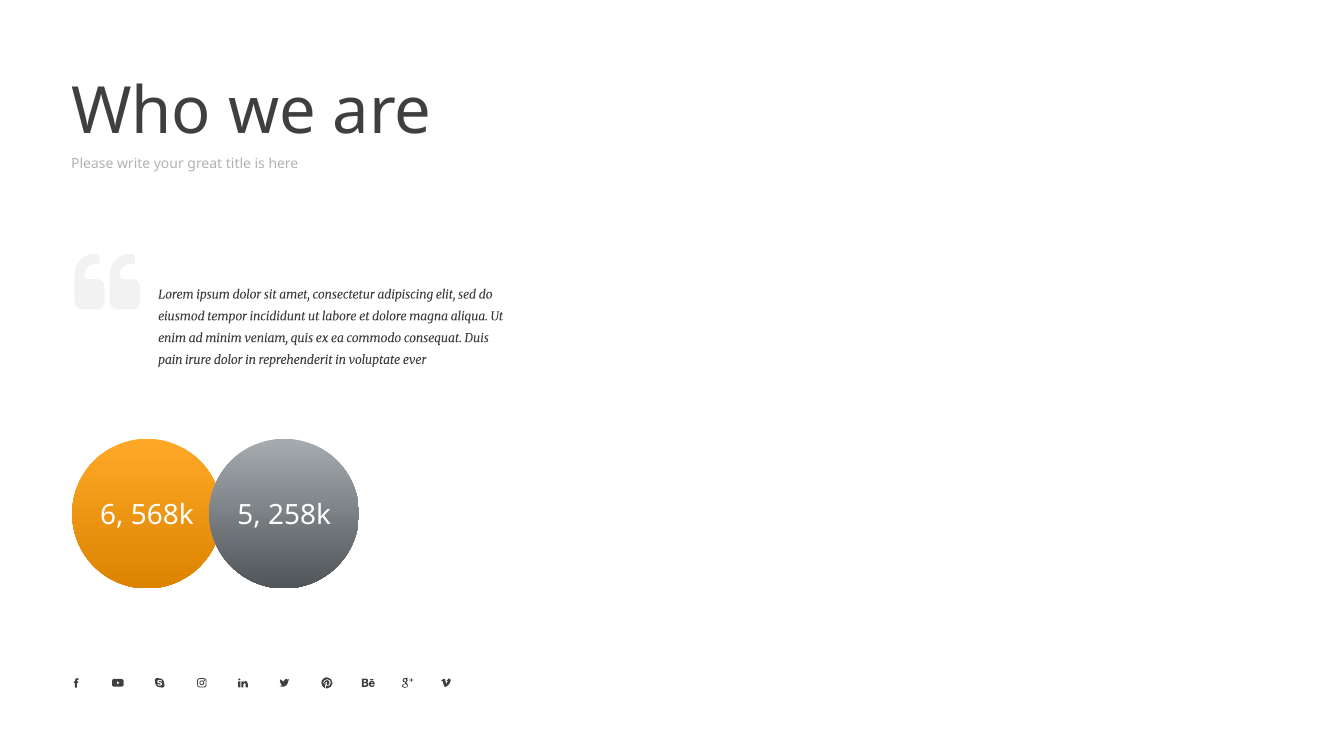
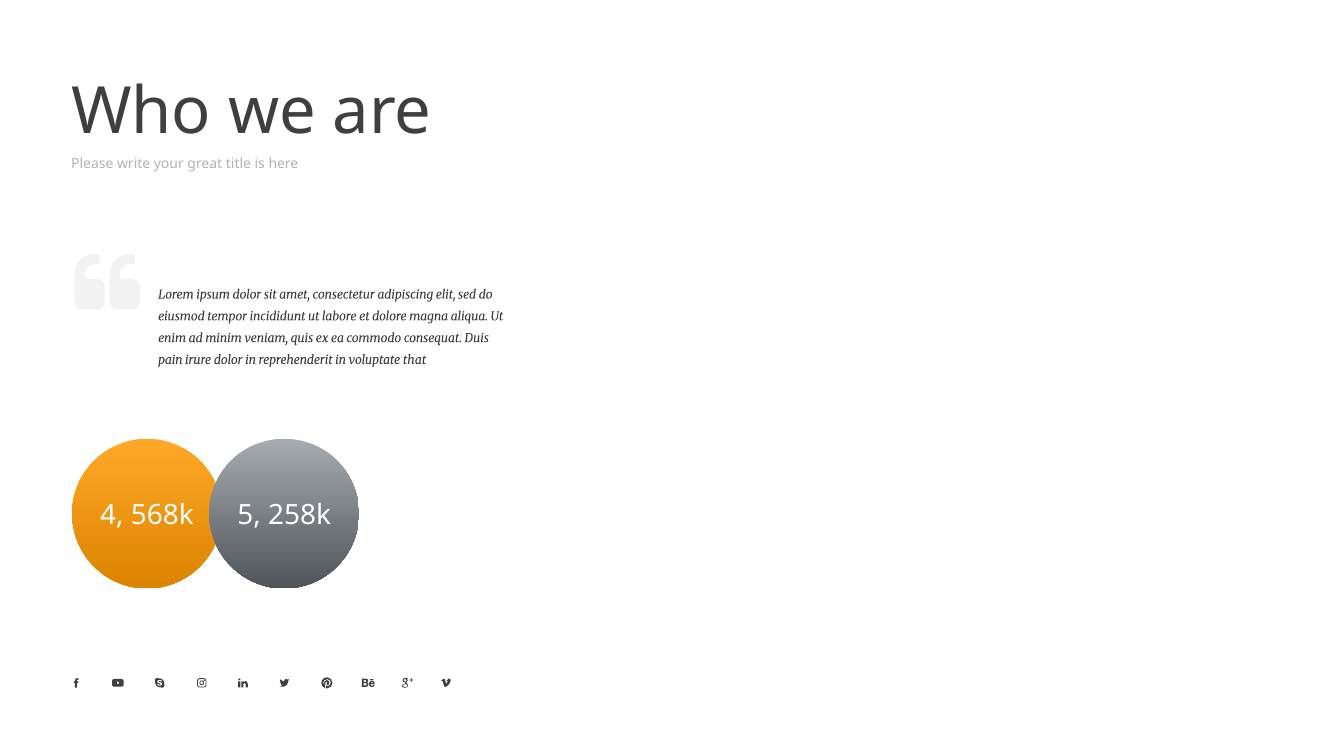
ever: ever -> that
6: 6 -> 4
